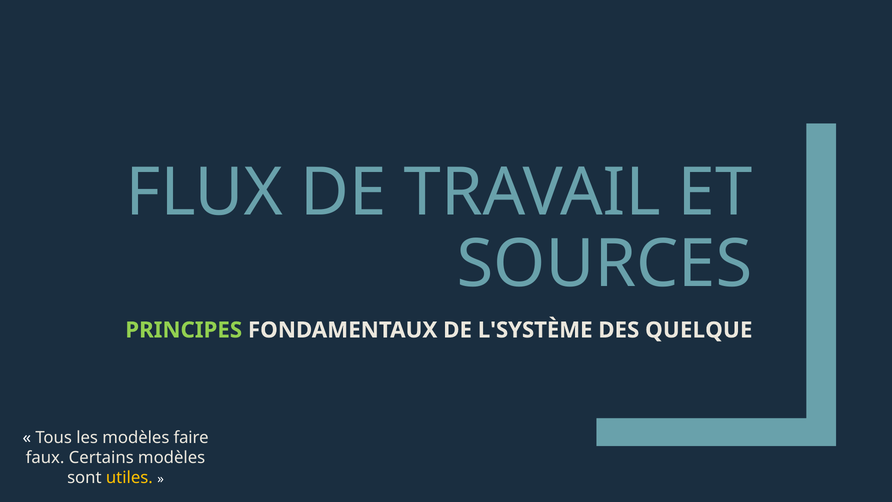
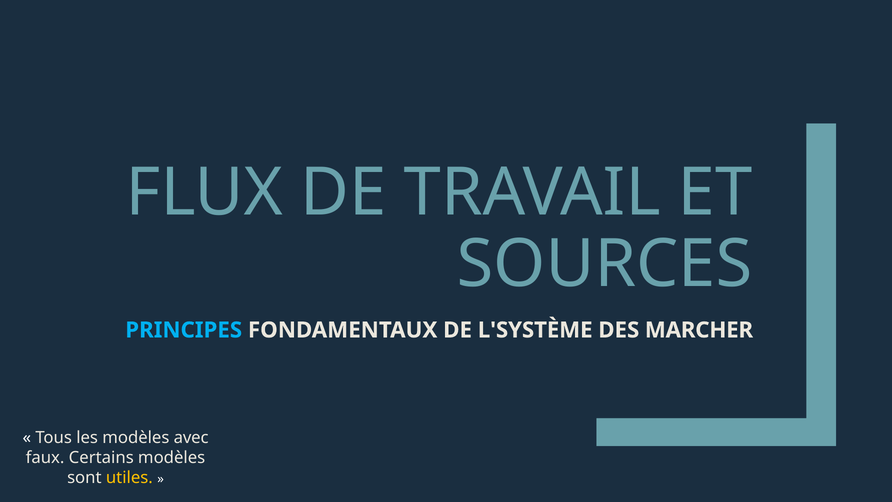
PRINCIPES colour: light green -> light blue
QUELQUE: QUELQUE -> MARCHER
faire: faire -> avec
